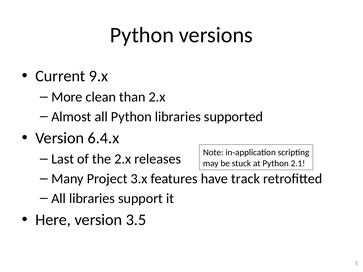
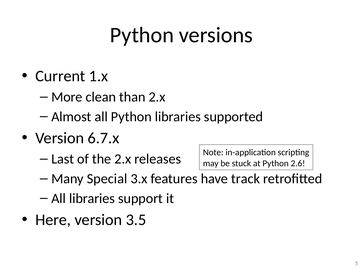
9.x: 9.x -> 1.x
6.4.x: 6.4.x -> 6.7.x
2.1: 2.1 -> 2.6
Project: Project -> Special
